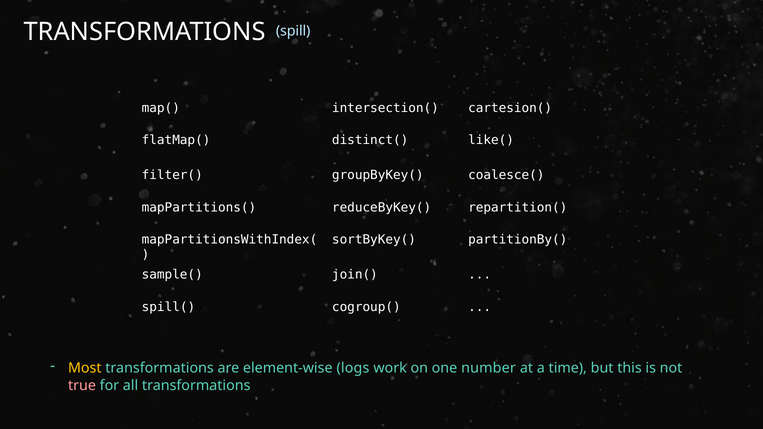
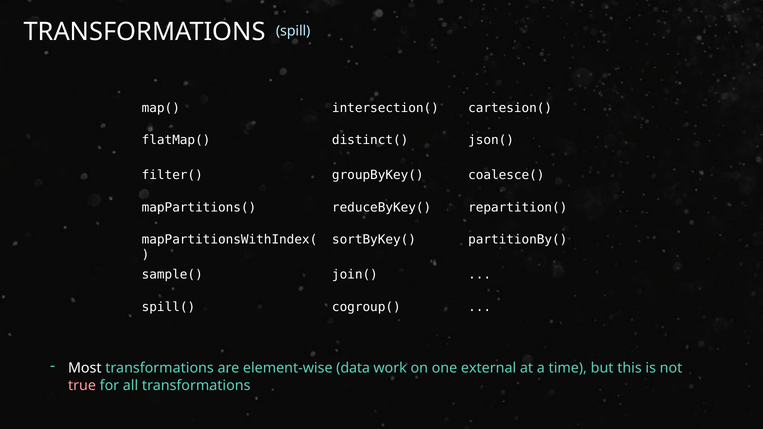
like(: like( -> json(
Most colour: yellow -> white
logs: logs -> data
number: number -> external
